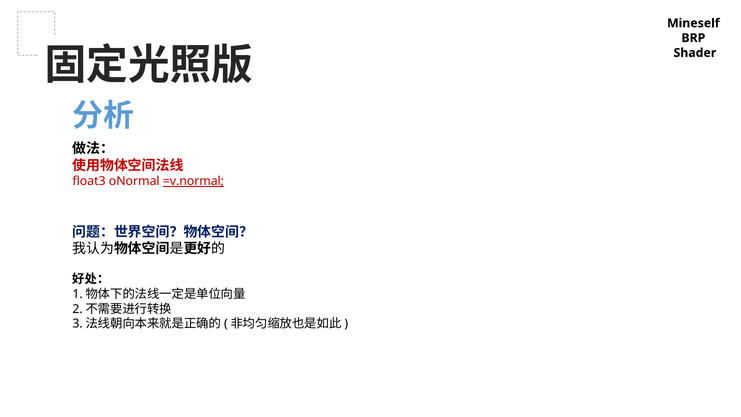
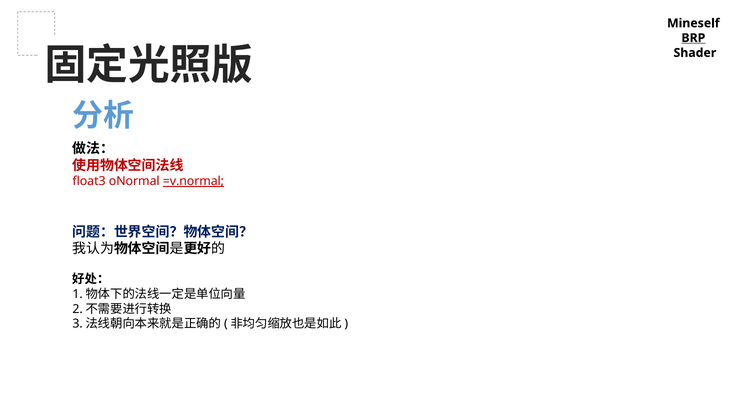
BRP underline: none -> present
